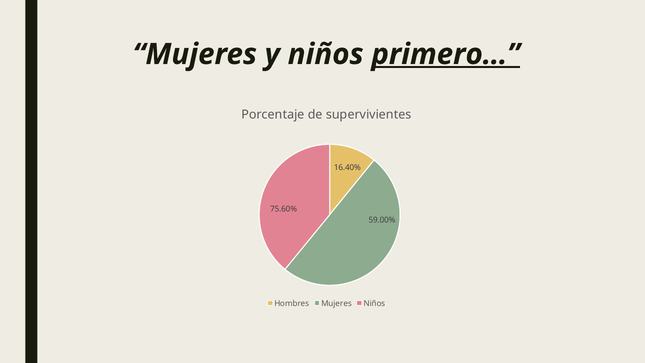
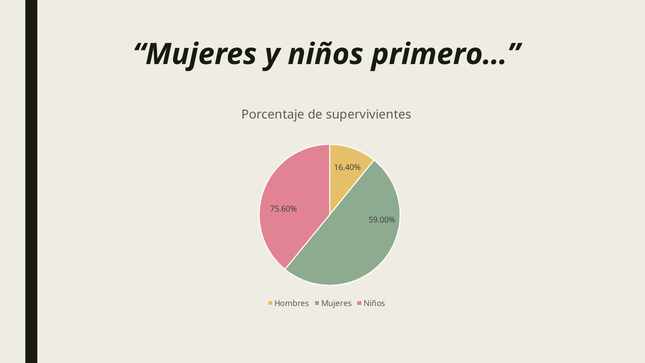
primero… underline: present -> none
